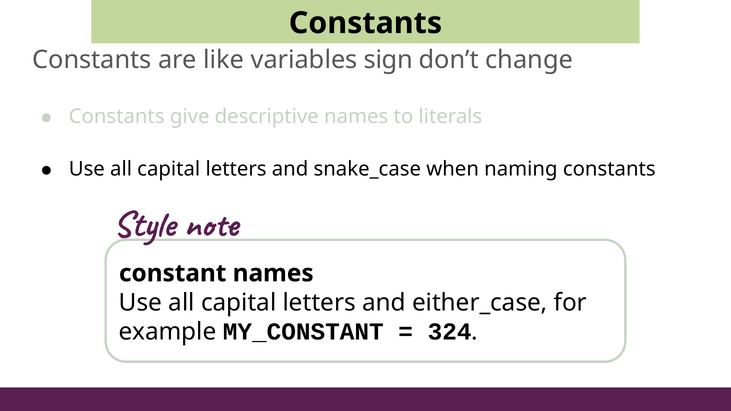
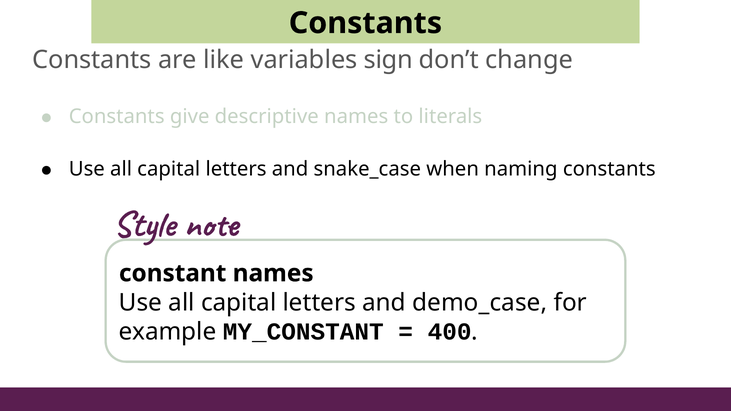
either_case: either_case -> demo_case
324: 324 -> 400
